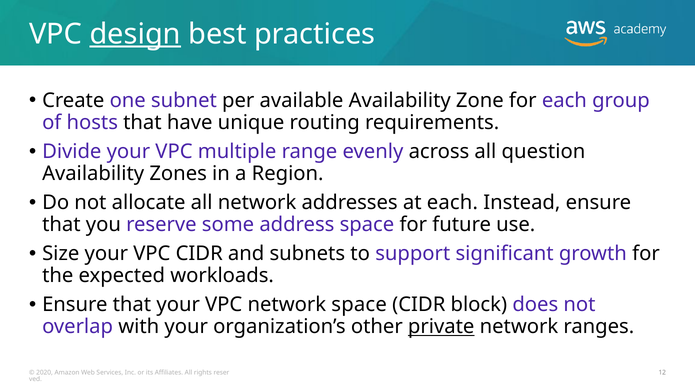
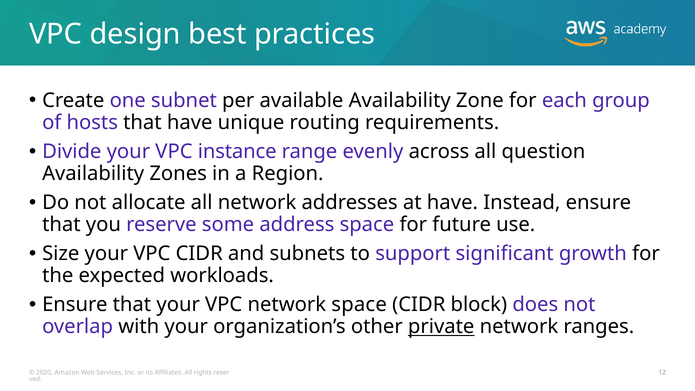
design underline: present -> none
multiple: multiple -> instance
at each: each -> have
